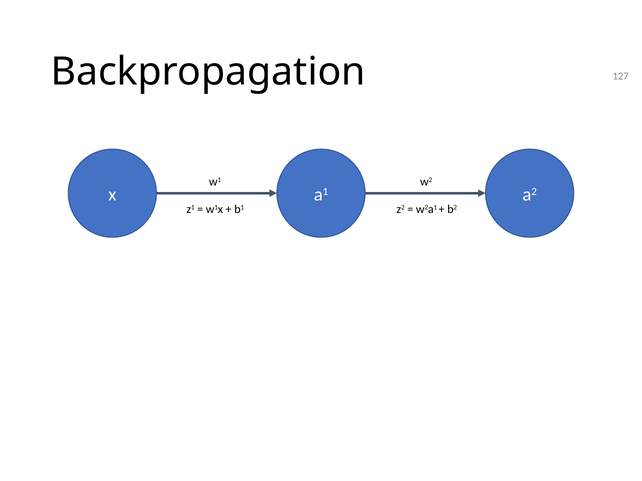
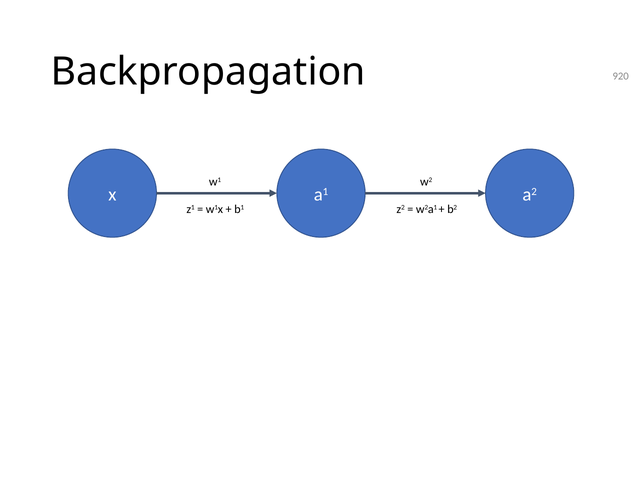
127: 127 -> 920
